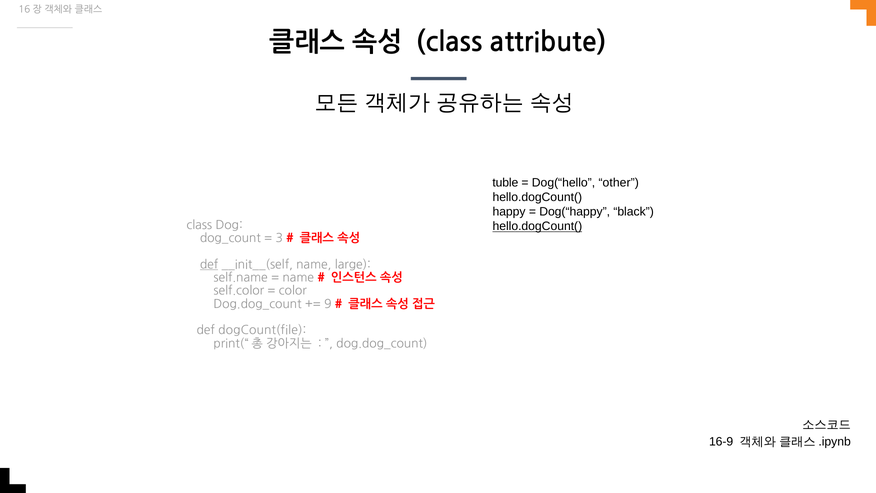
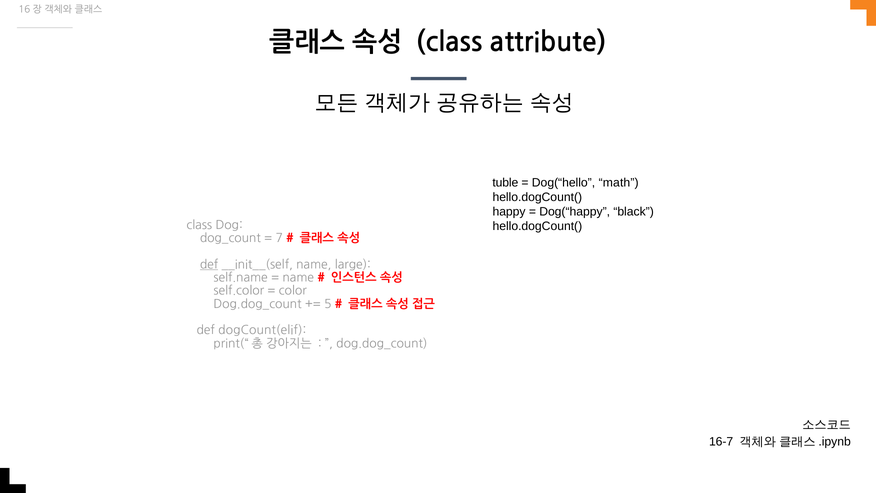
other: other -> math
hello.dogCount( at (537, 226) underline: present -> none
3: 3 -> 7
9: 9 -> 5
dogCount(file: dogCount(file -> dogCount(elif
16-9: 16-9 -> 16-7
